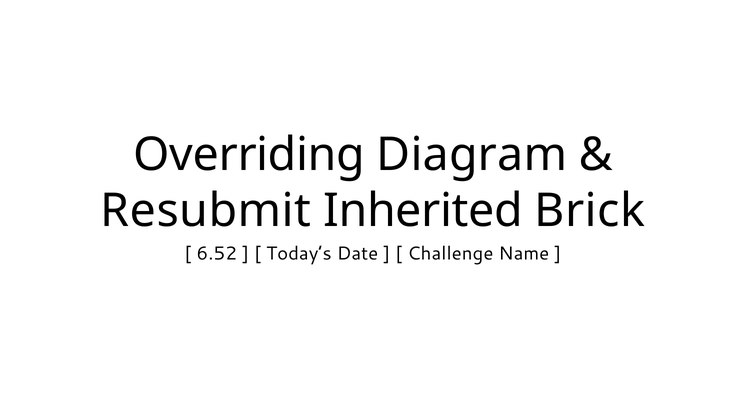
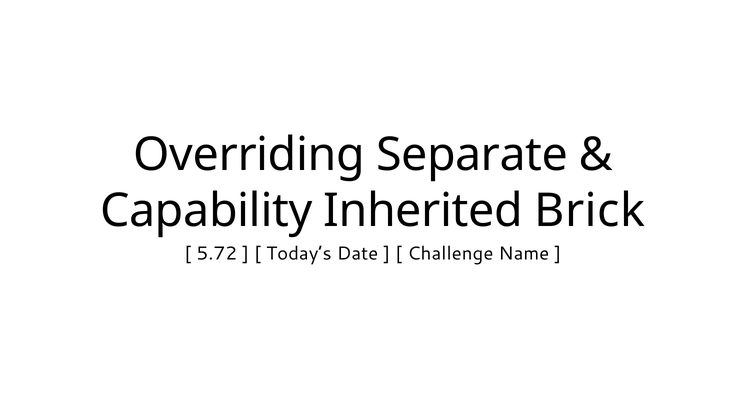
Diagram: Diagram -> Separate
Resubmit: Resubmit -> Capability
6.52: 6.52 -> 5.72
